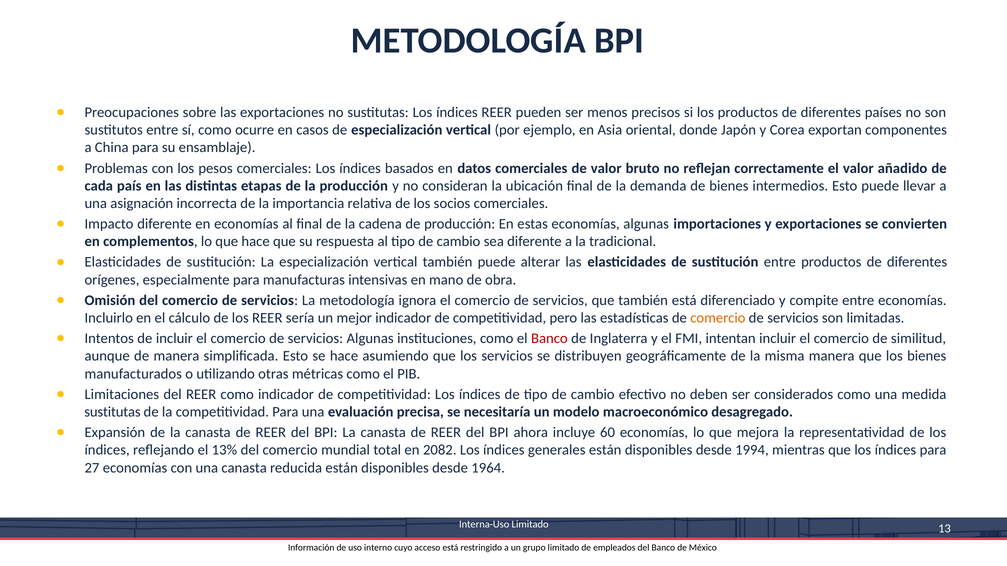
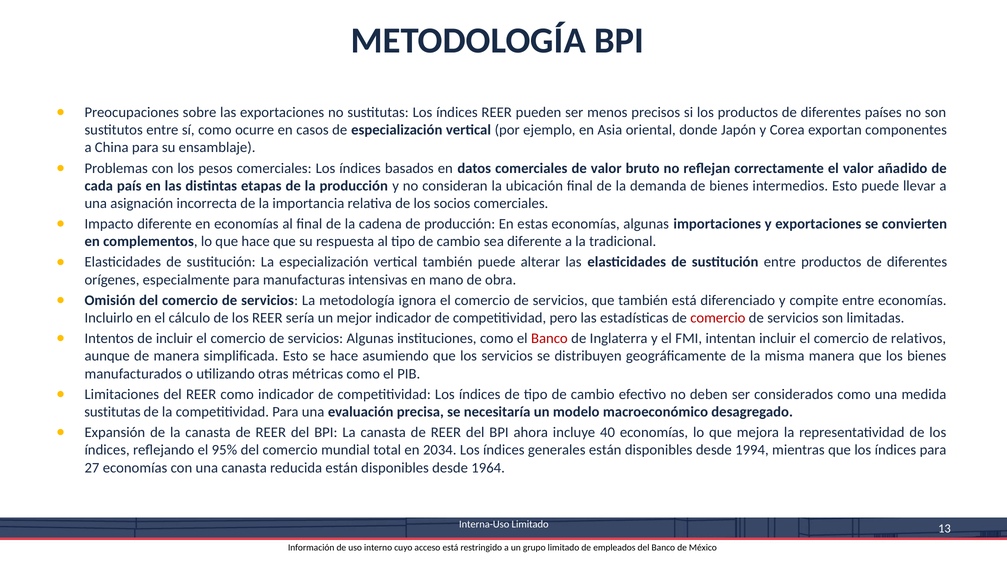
comercio at (718, 318) colour: orange -> red
similitud: similitud -> relativos
60: 60 -> 40
13%: 13% -> 95%
2082: 2082 -> 2034
